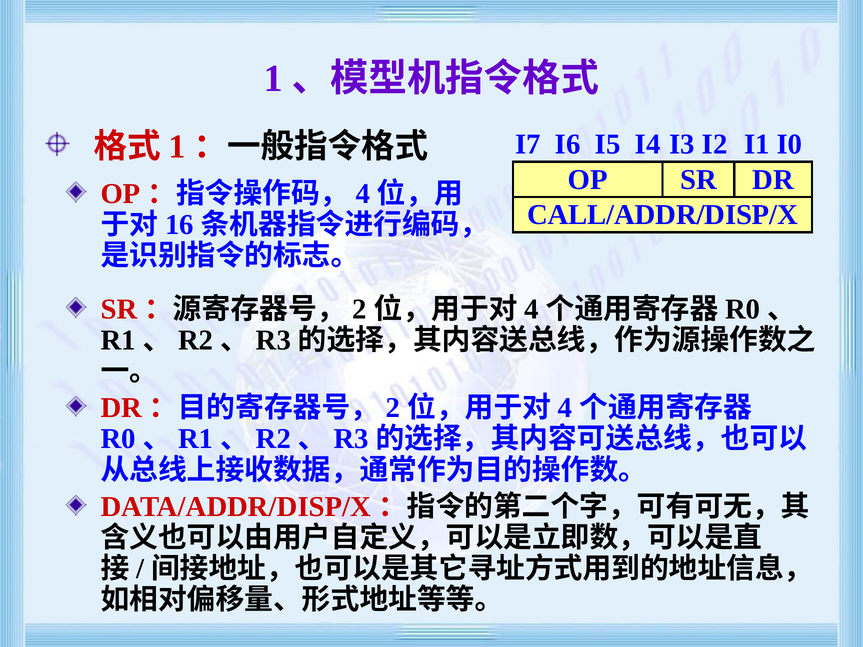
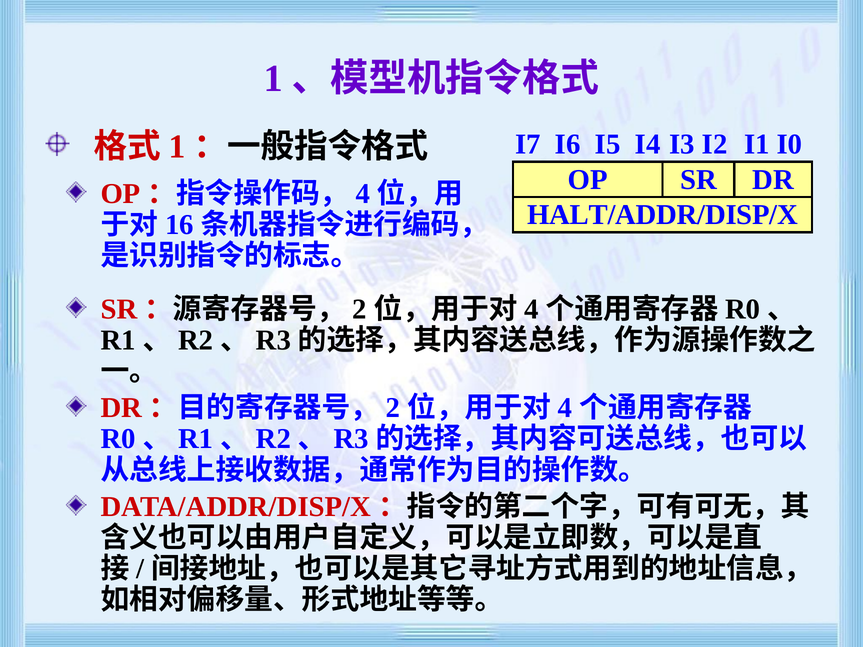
CALL/ADDR/DISP/X: CALL/ADDR/DISP/X -> HALT/ADDR/DISP/X
